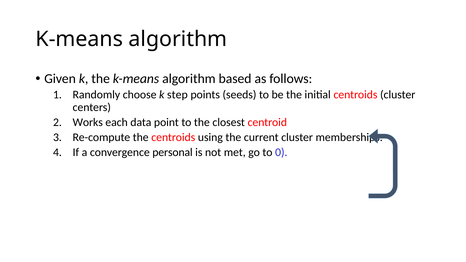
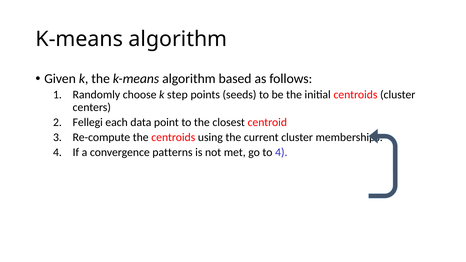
Works: Works -> Fellegi
personal: personal -> patterns
to 0: 0 -> 4
